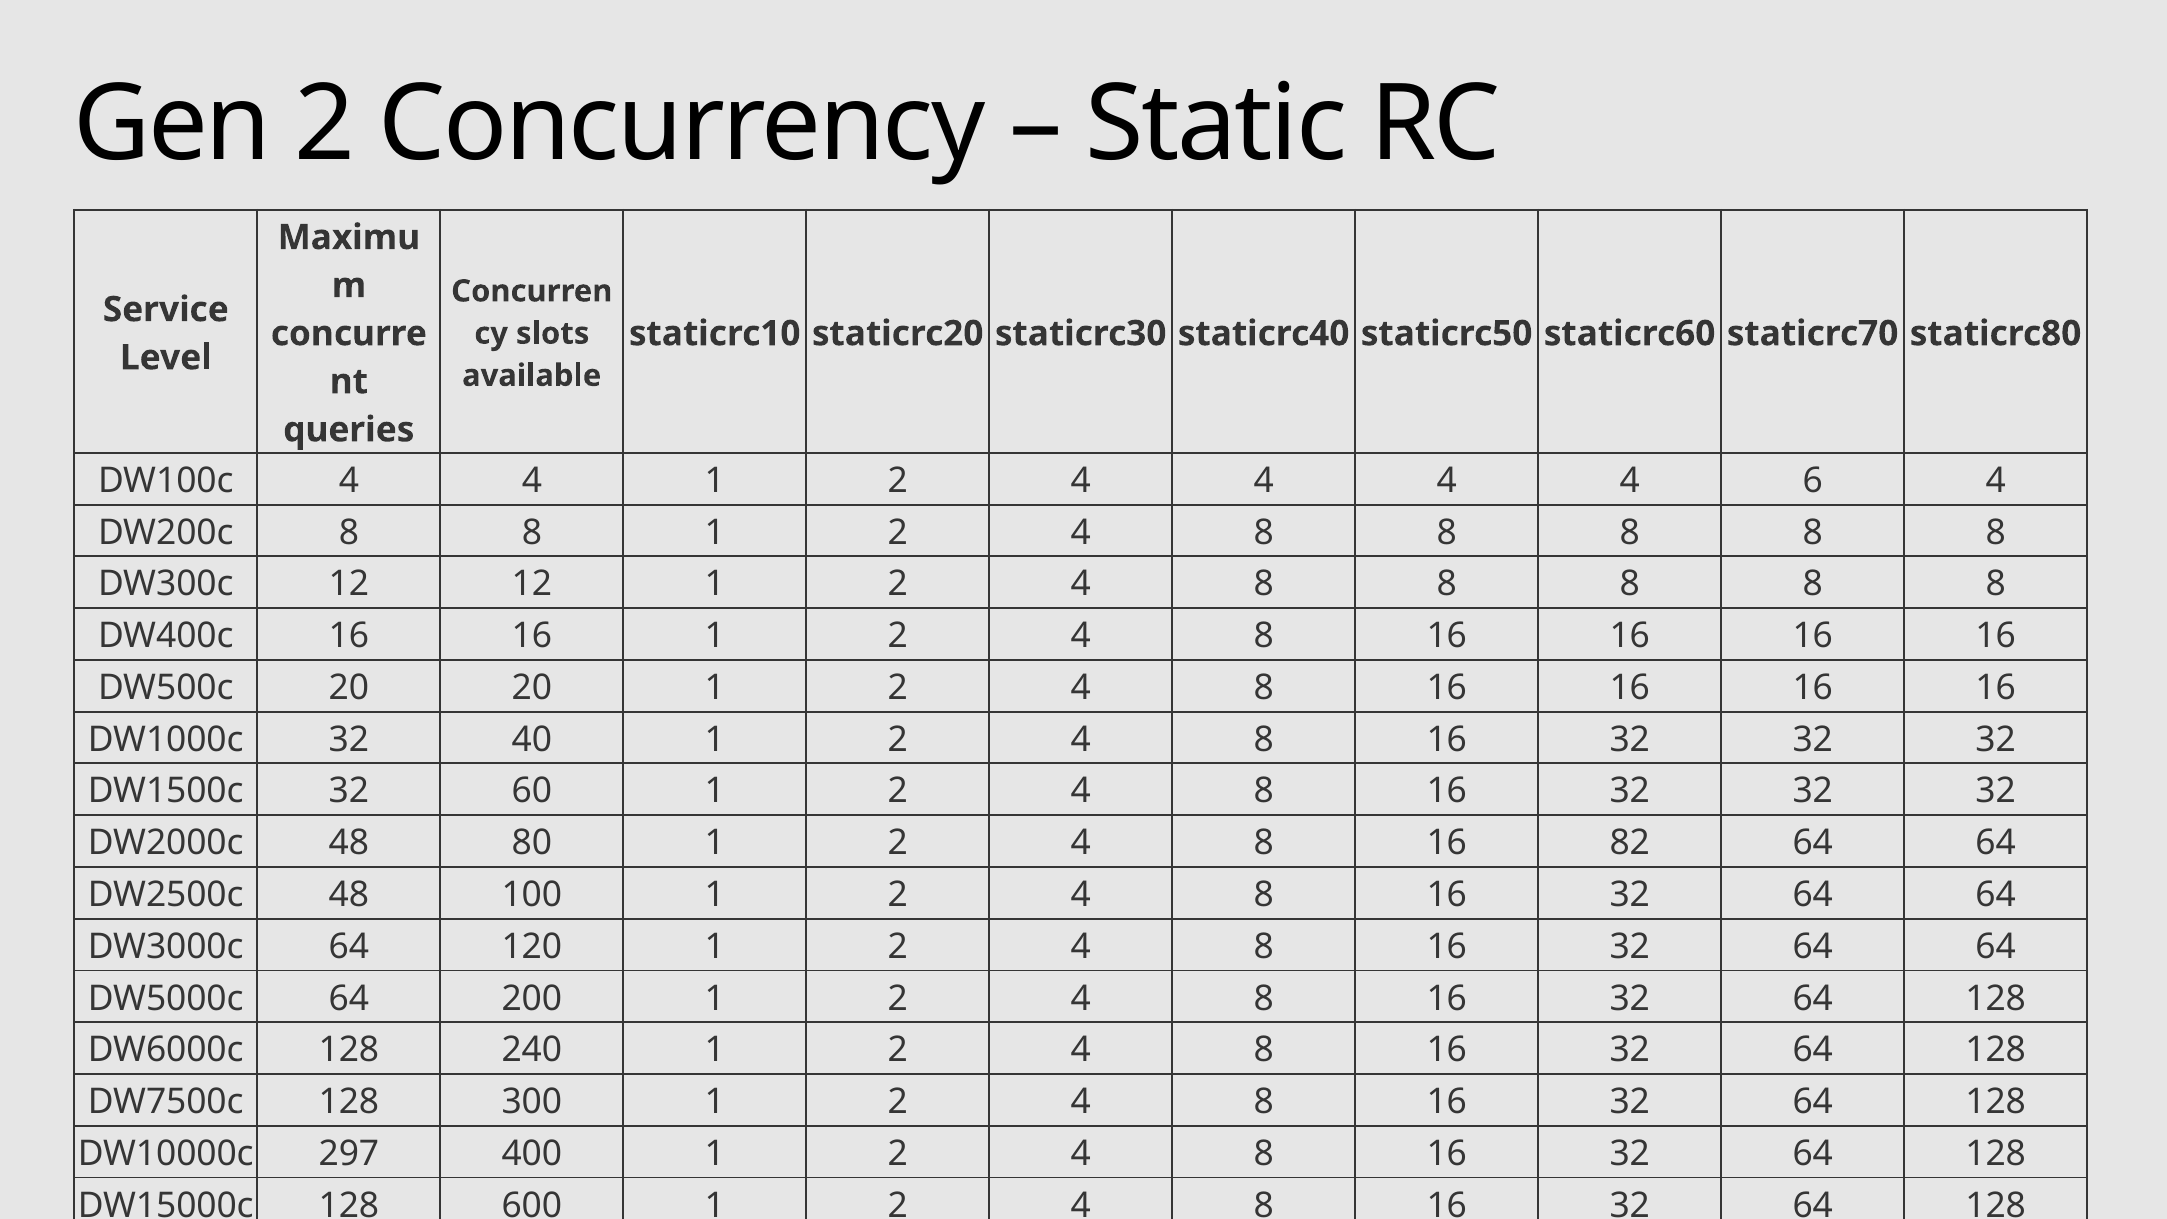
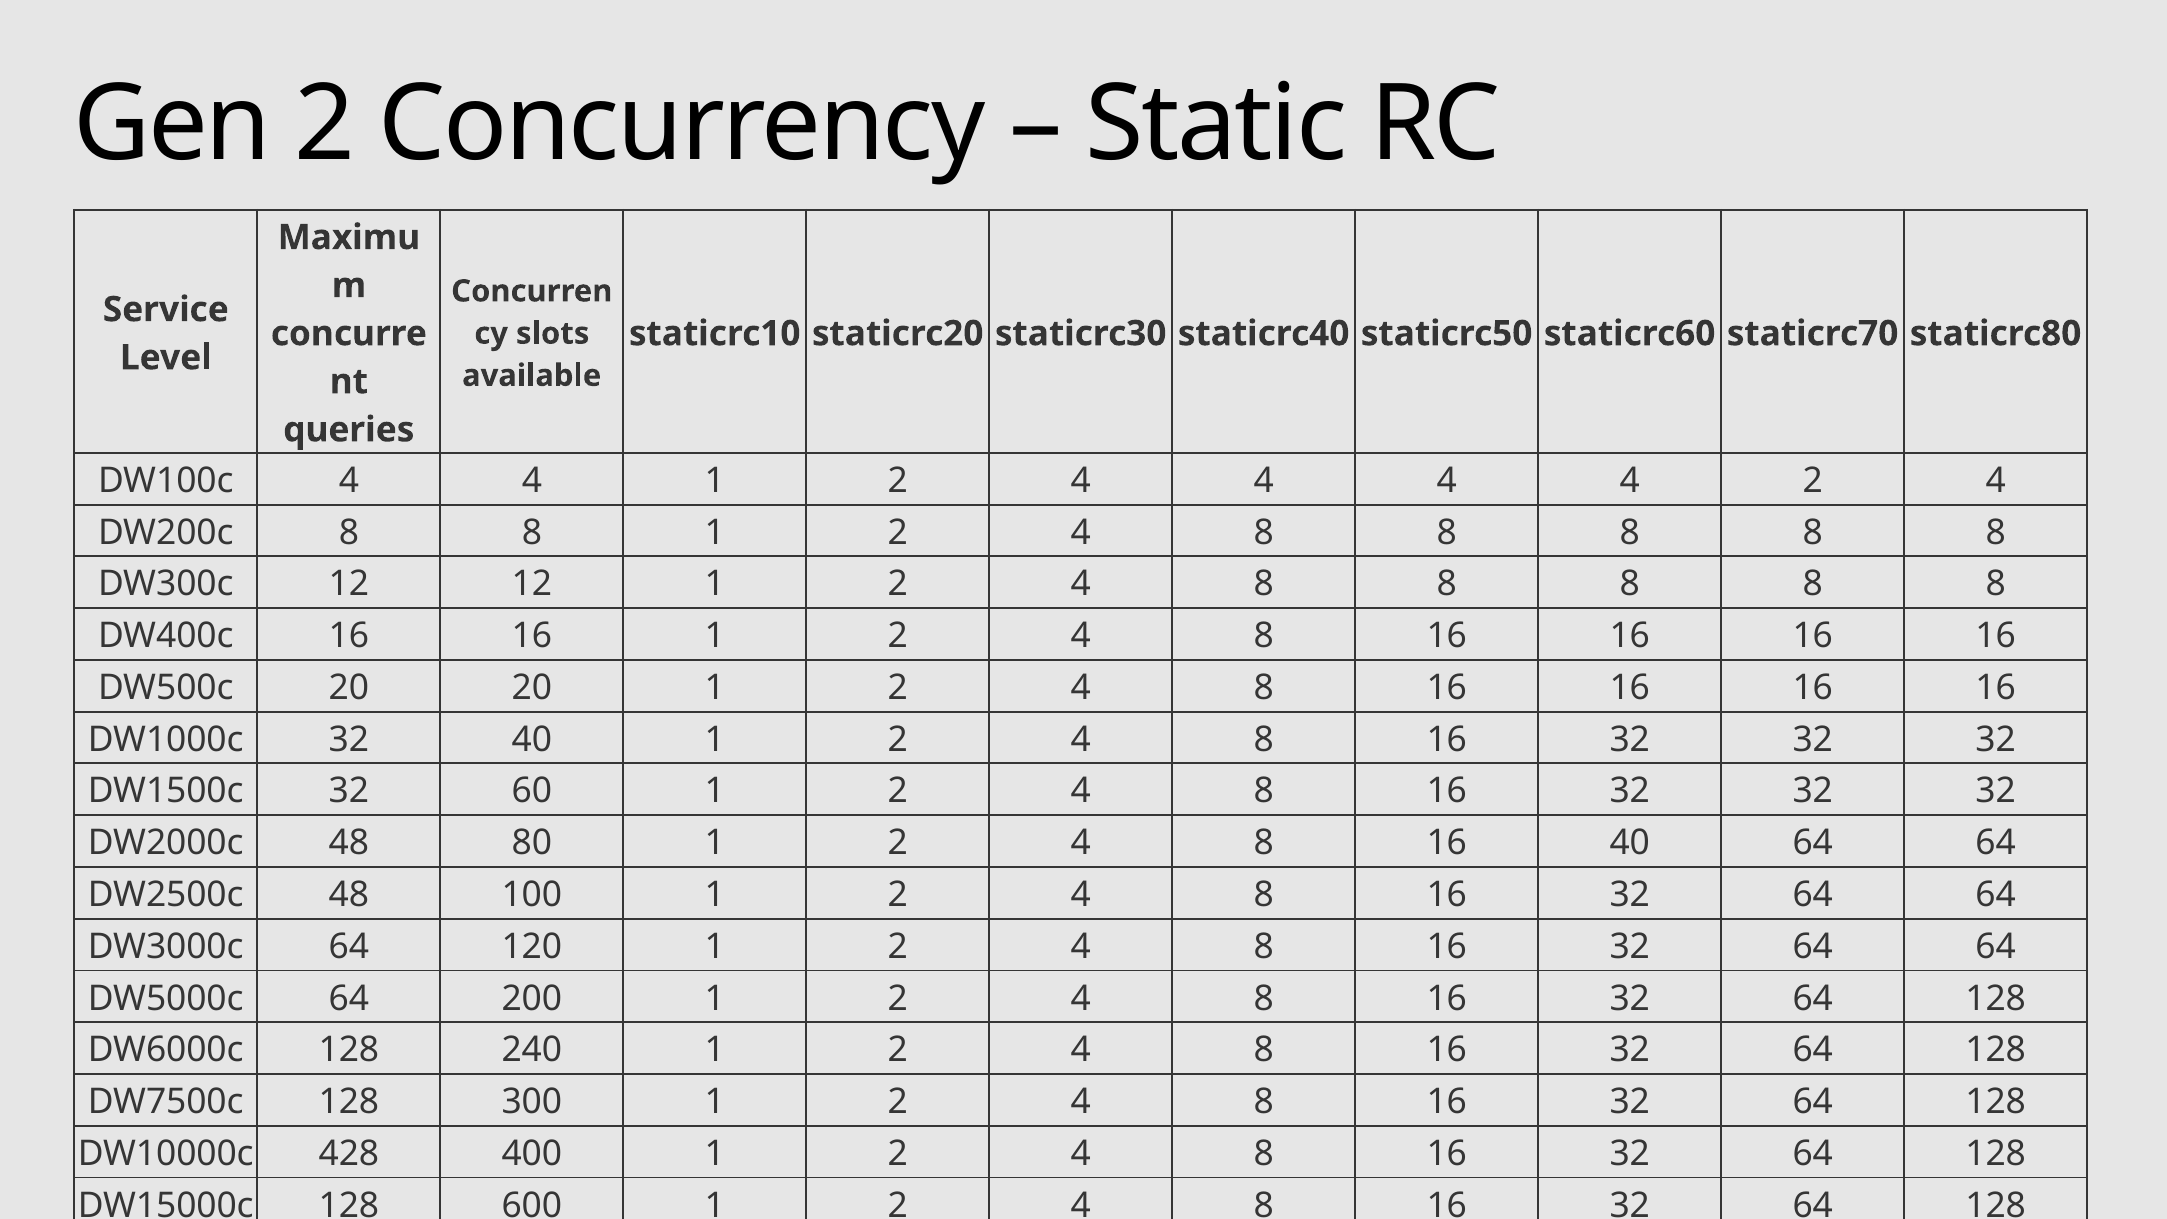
4 6: 6 -> 2
16 82: 82 -> 40
297: 297 -> 428
